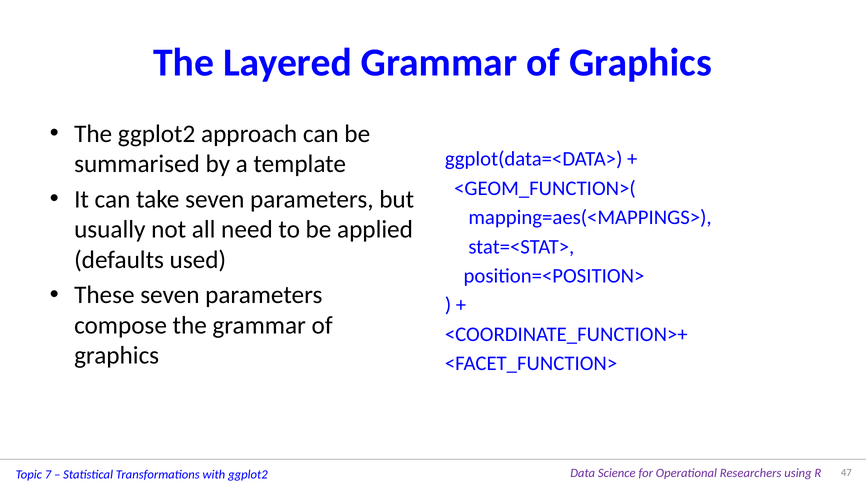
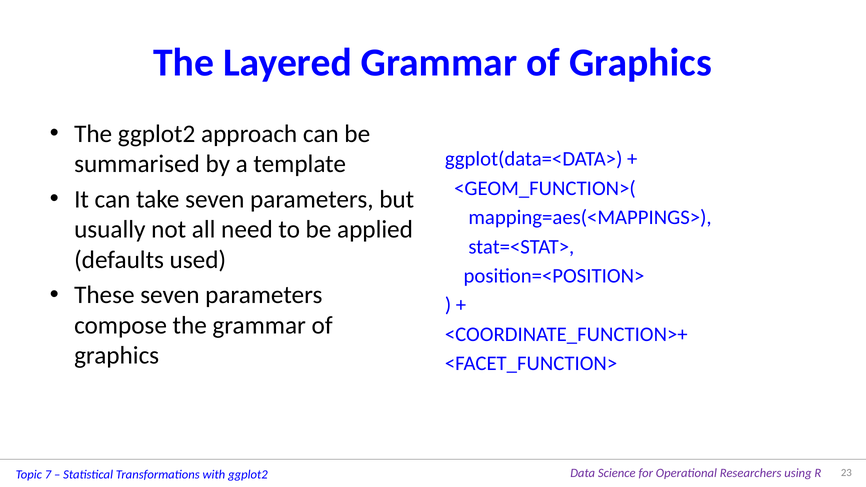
47: 47 -> 23
